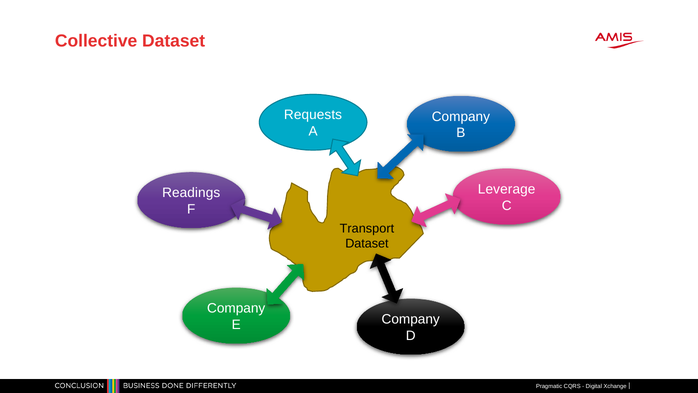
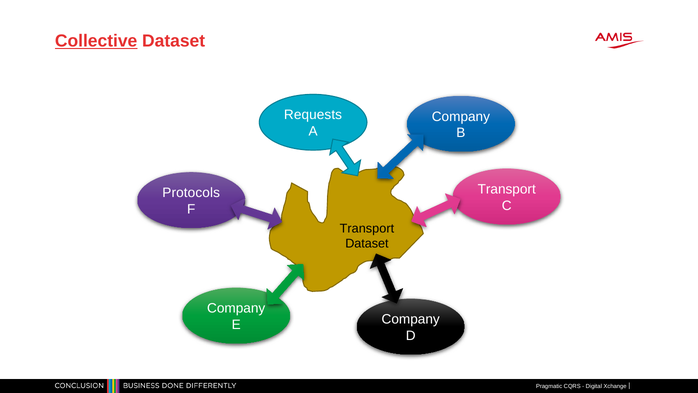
Collective underline: none -> present
Leverage at (507, 189): Leverage -> Transport
Readings: Readings -> Protocols
